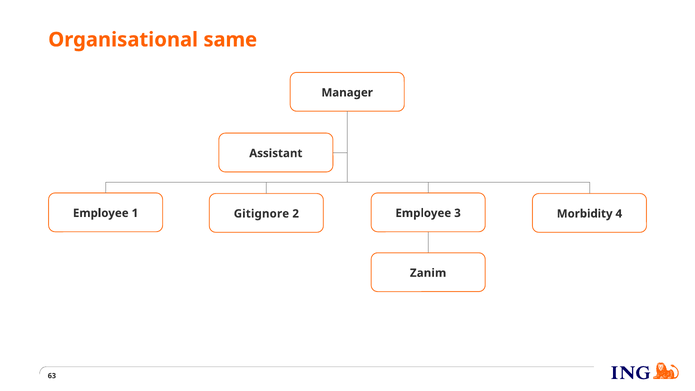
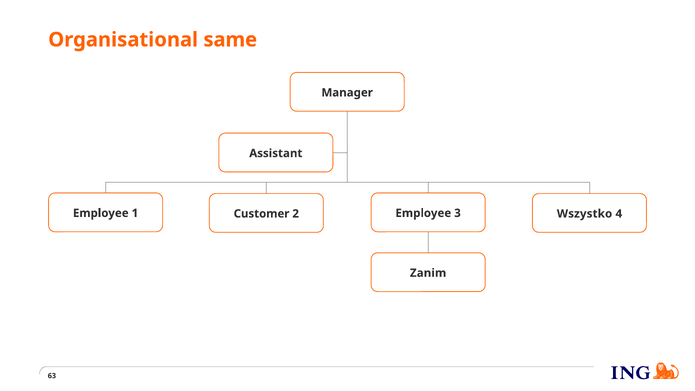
Gitignore: Gitignore -> Customer
Morbidity: Morbidity -> Wszystko
